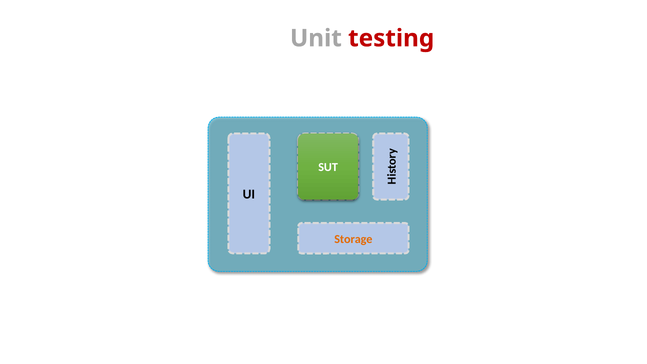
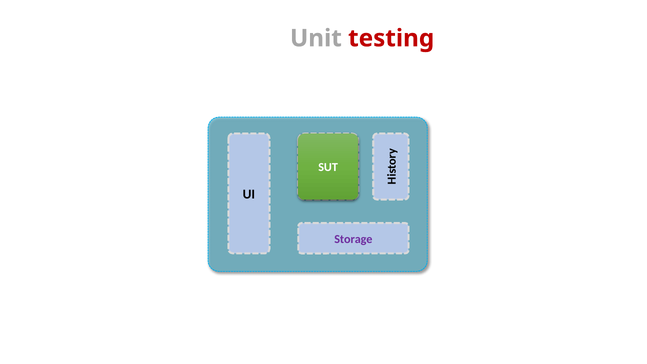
Storage colour: orange -> purple
